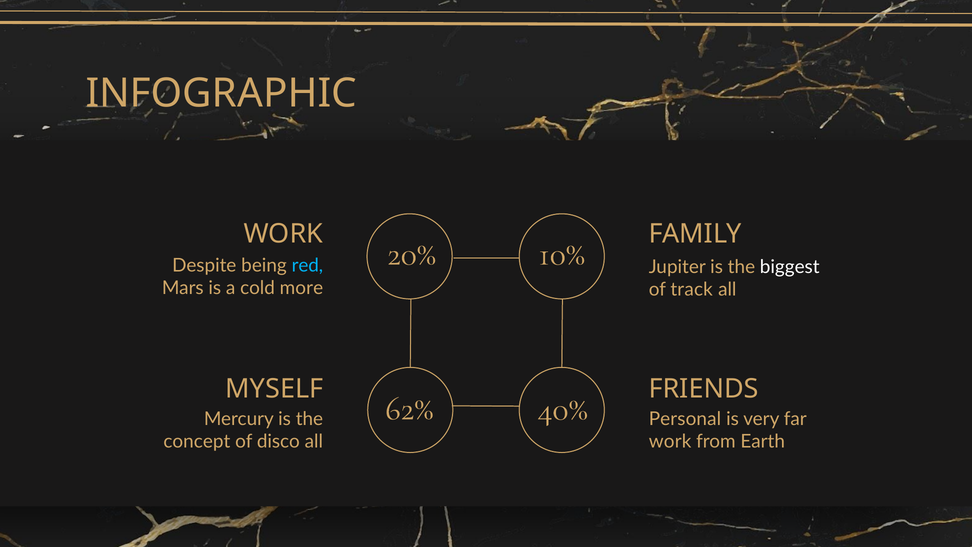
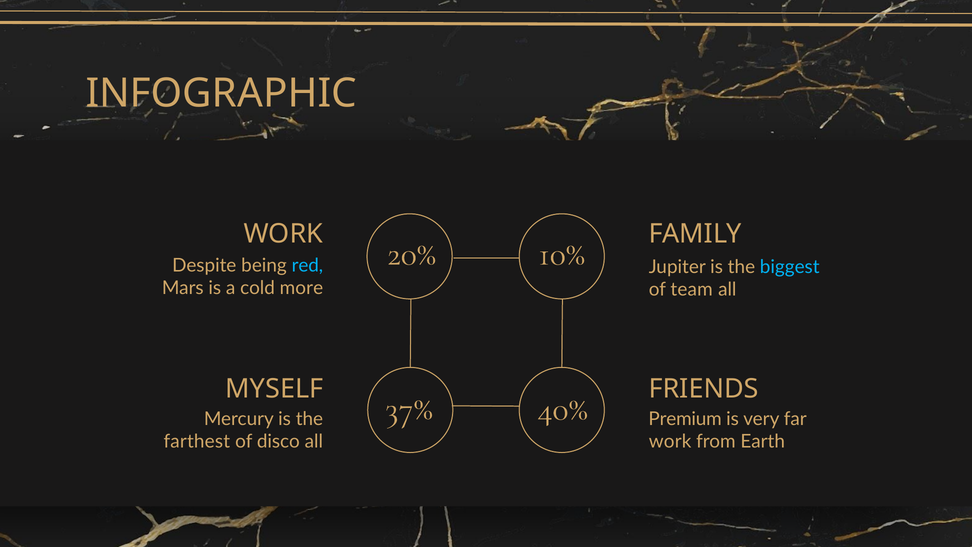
biggest colour: white -> light blue
track: track -> team
62%: 62% -> 37%
Personal: Personal -> Premium
concept: concept -> farthest
